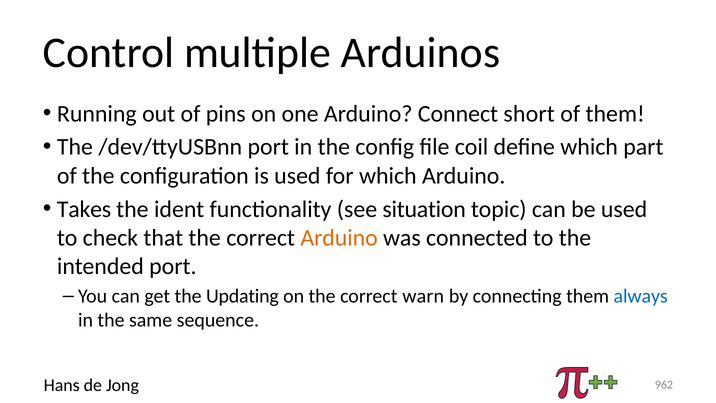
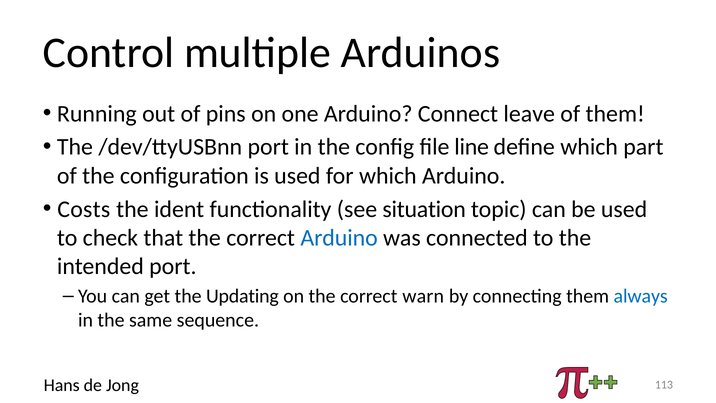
short: short -> leave
coil: coil -> line
Takes: Takes -> Costs
Arduino at (339, 238) colour: orange -> blue
962: 962 -> 113
